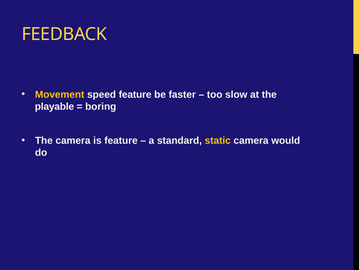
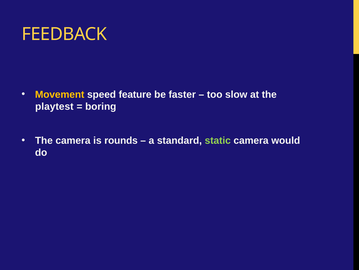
playable: playable -> playtest
is feature: feature -> rounds
static colour: yellow -> light green
